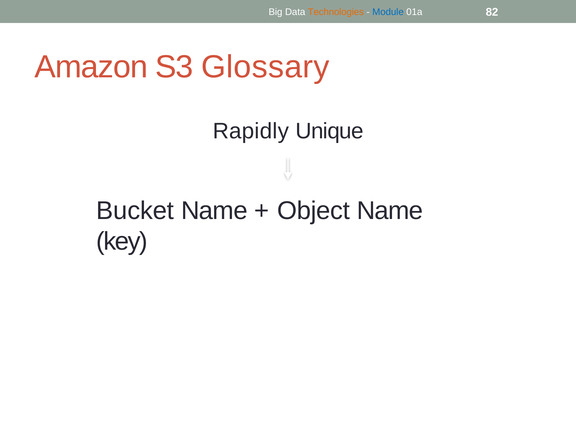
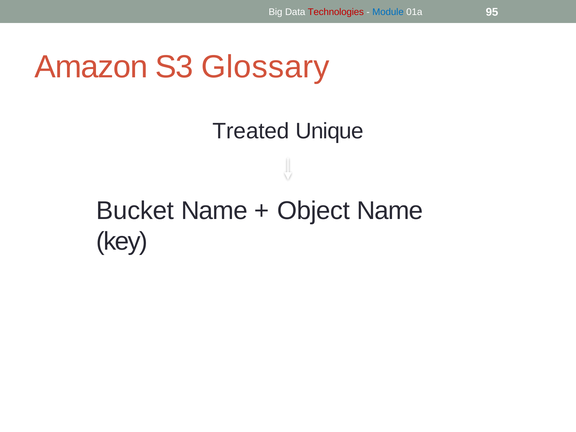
Technologies colour: orange -> red
82: 82 -> 95
Rapidly: Rapidly -> Treated
